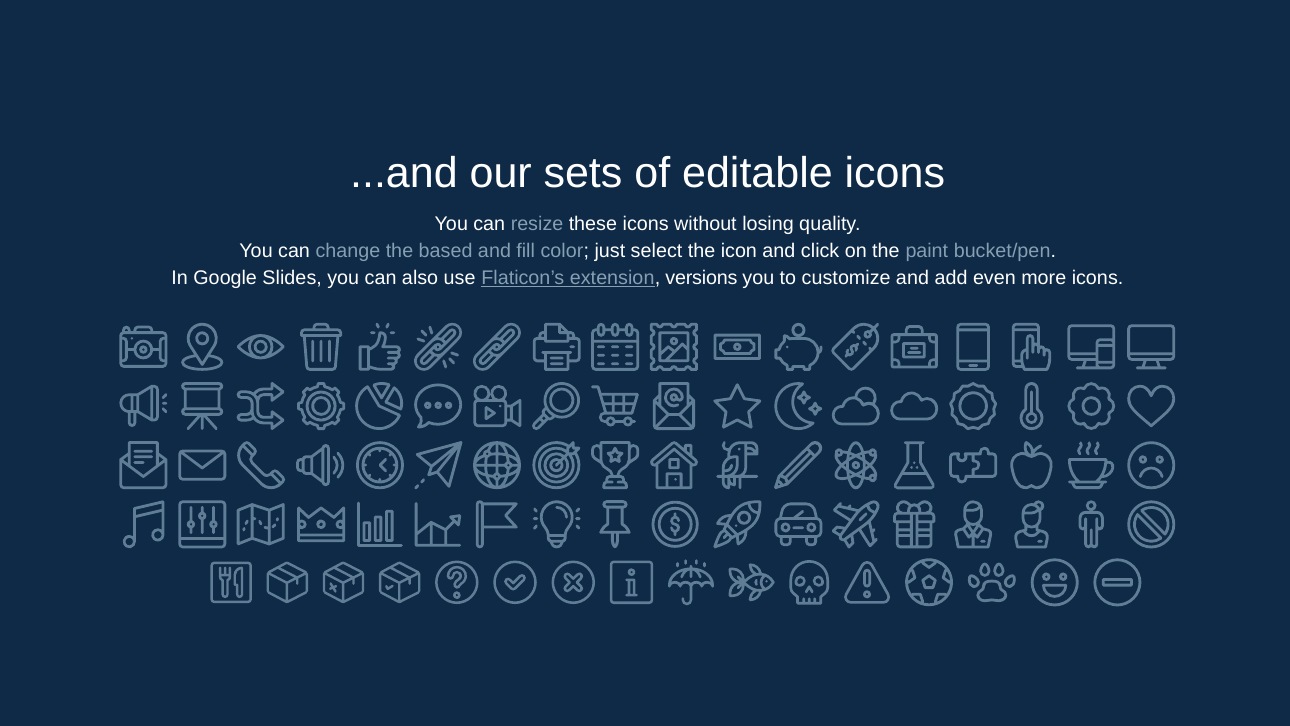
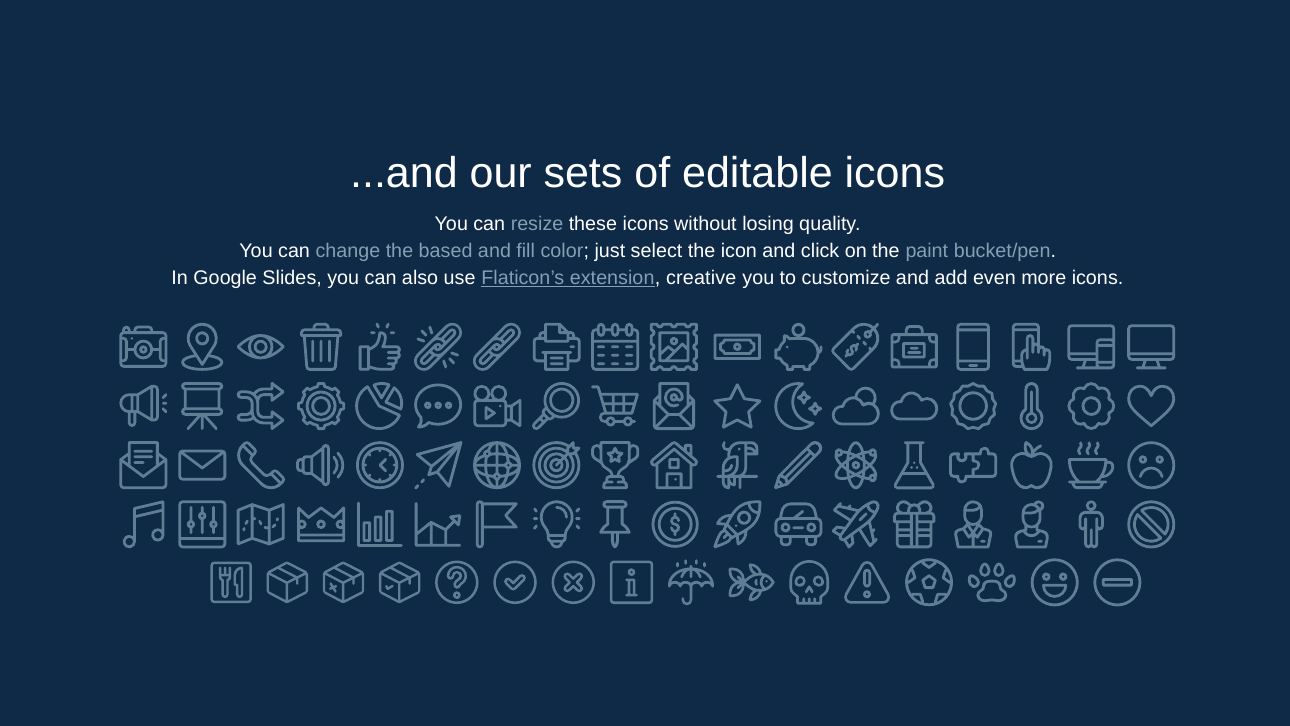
versions: versions -> creative
